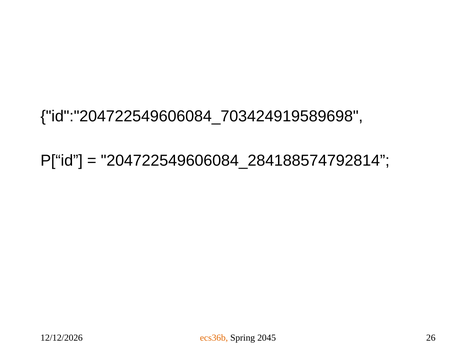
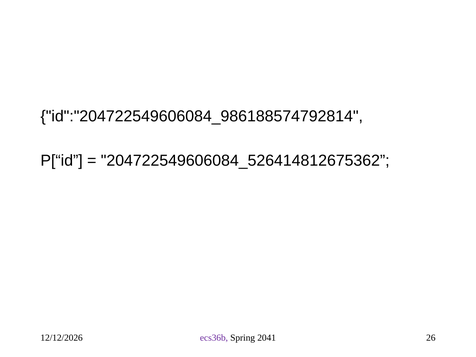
id":"204722549606084_703424919589698: id":"204722549606084_703424919589698 -> id":"204722549606084_986188574792814
204722549606084_284188574792814: 204722549606084_284188574792814 -> 204722549606084_526414812675362
ecs36b colour: orange -> purple
2045: 2045 -> 2041
